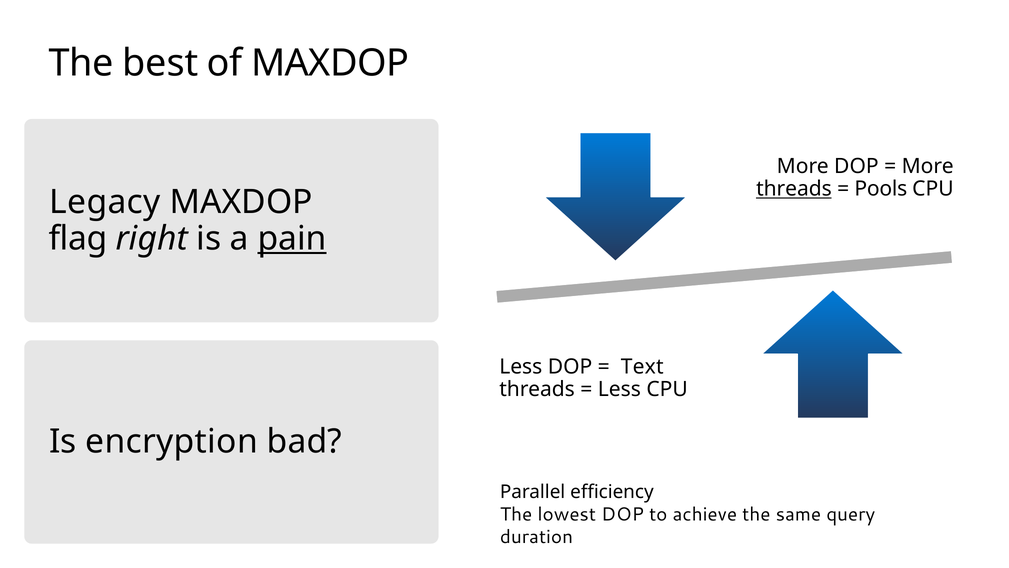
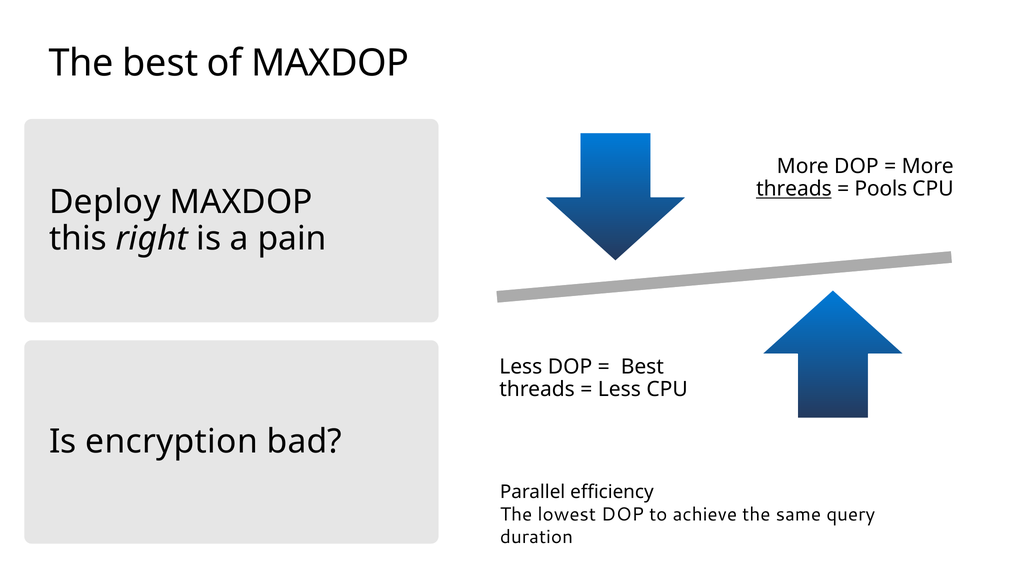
Legacy: Legacy -> Deploy
flag: flag -> this
pain underline: present -> none
Text at (642, 366): Text -> Best
